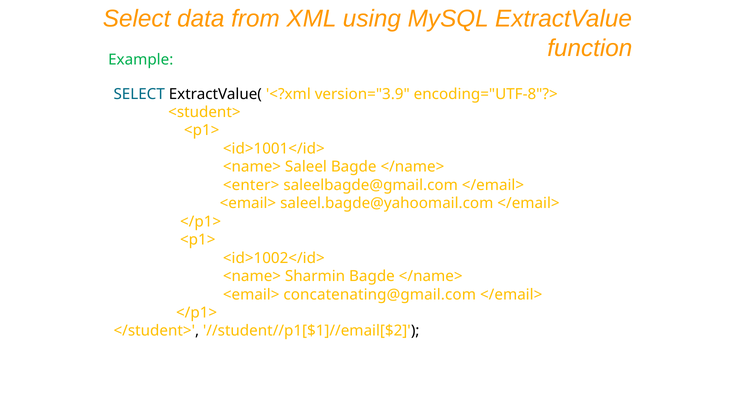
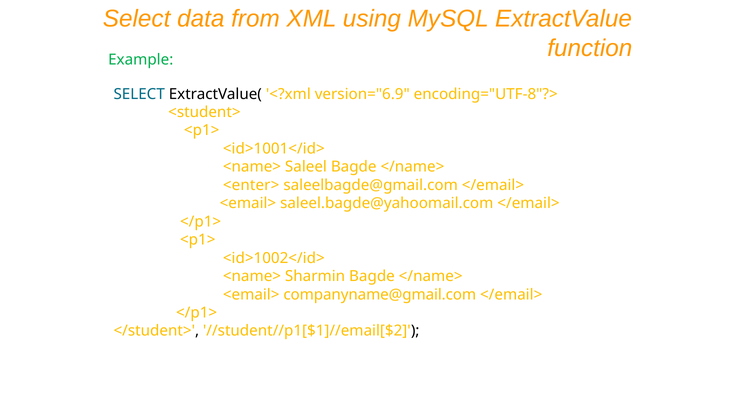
version="3.9: version="3.9 -> version="6.9
concatenating@gmail.com: concatenating@gmail.com -> companyname@gmail.com
